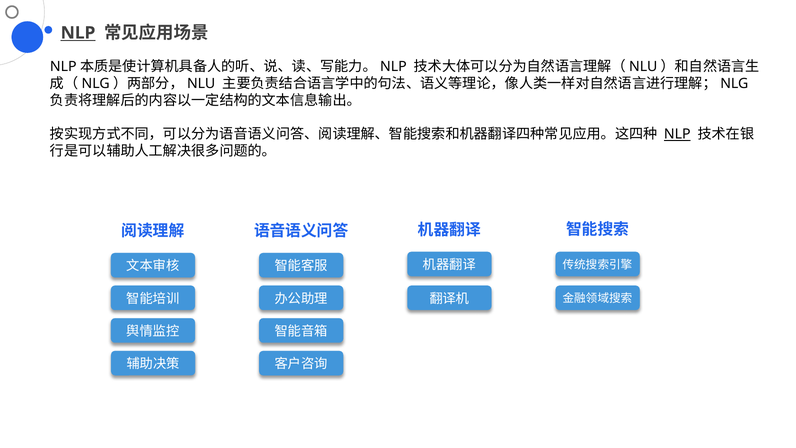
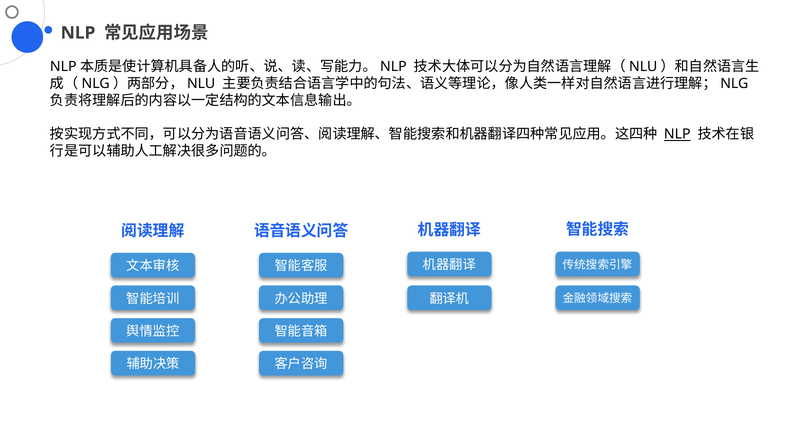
NLP at (78, 33) underline: present -> none
